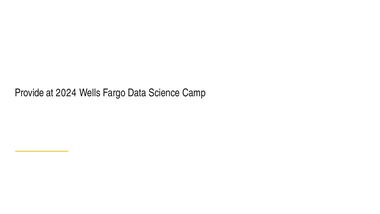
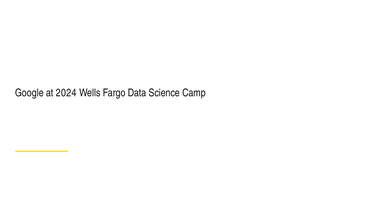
Provide: Provide -> Google
